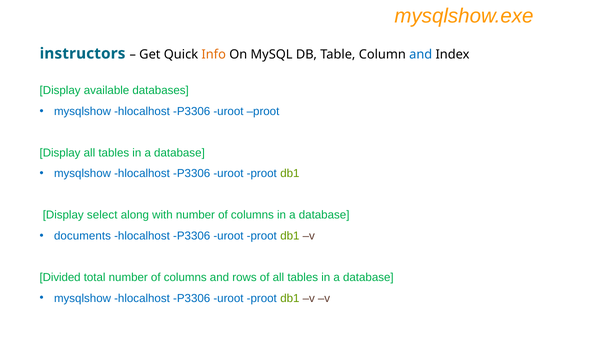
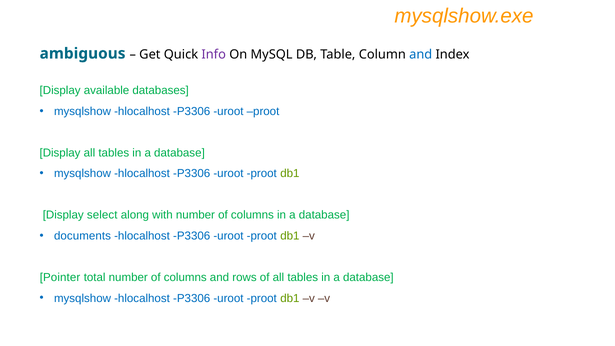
instructors: instructors -> ambiguous
Info colour: orange -> purple
Divided: Divided -> Pointer
